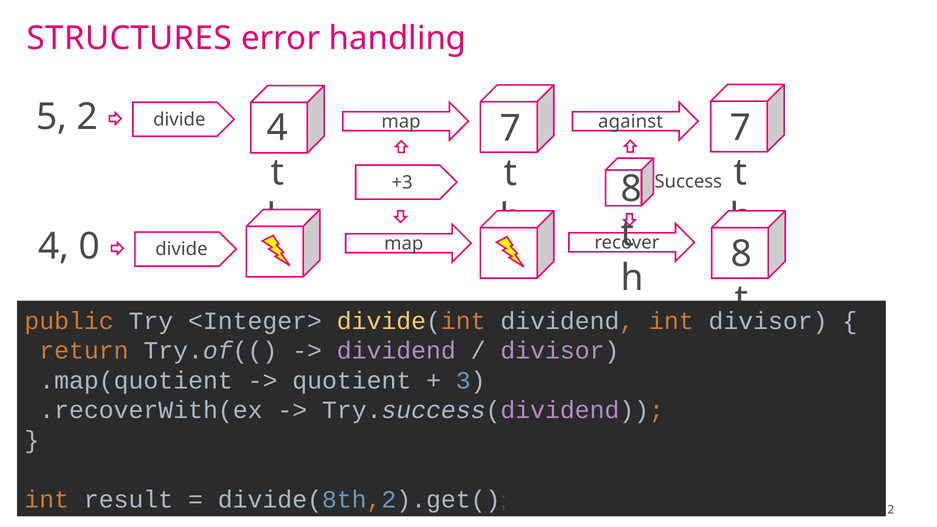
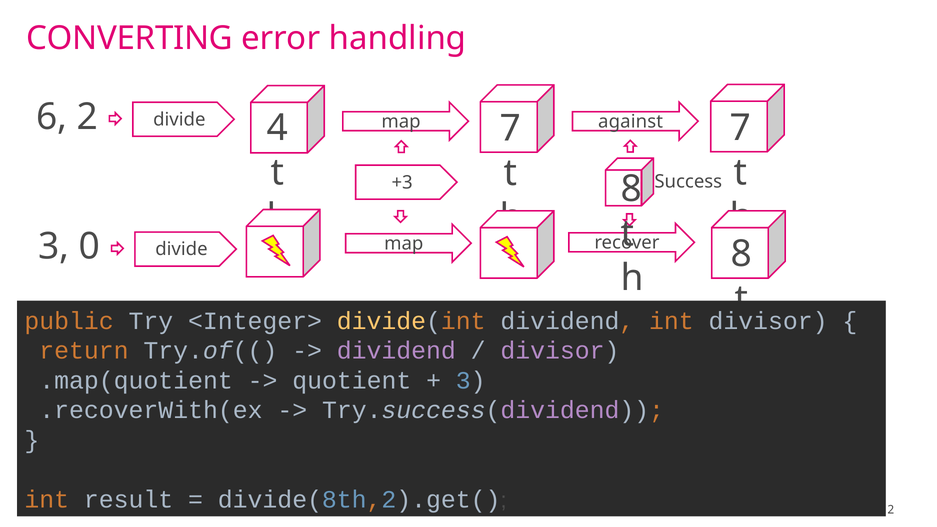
STRUCTURES: STRUCTURES -> CONVERTING
5: 5 -> 6
4 at (54, 247): 4 -> 3
